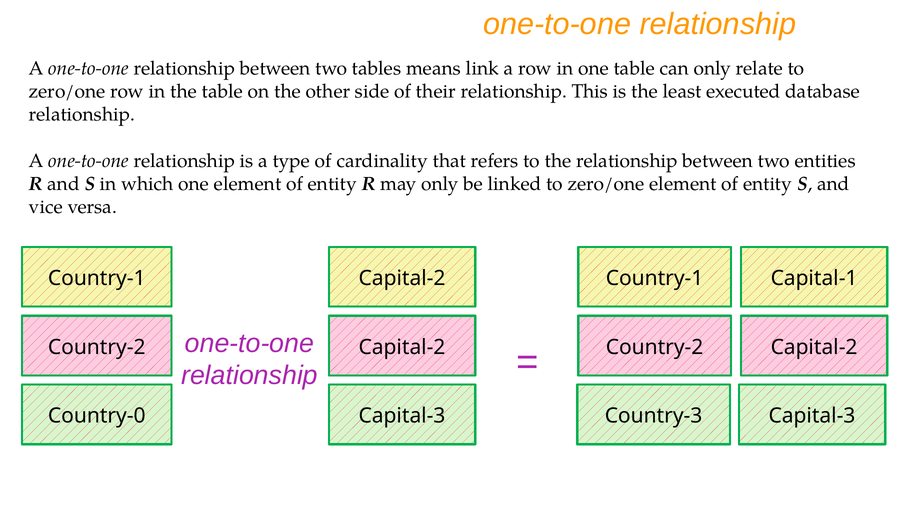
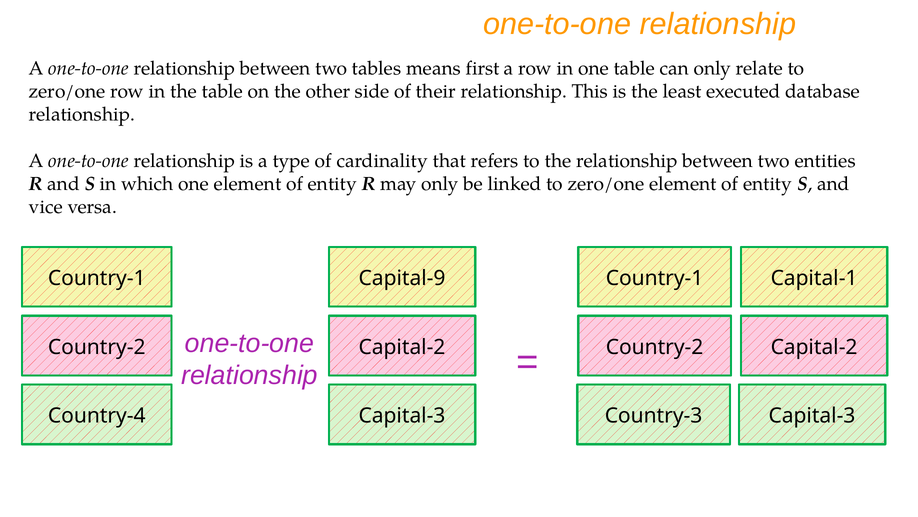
link: link -> first
Country-1 Capital-2: Capital-2 -> Capital-9
Country-0: Country-0 -> Country-4
